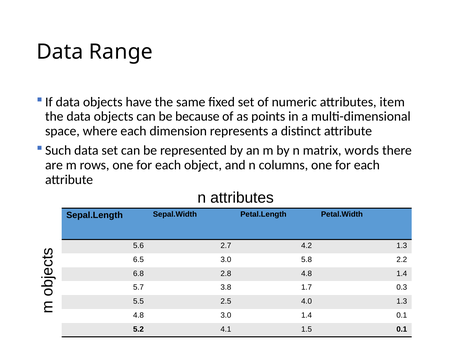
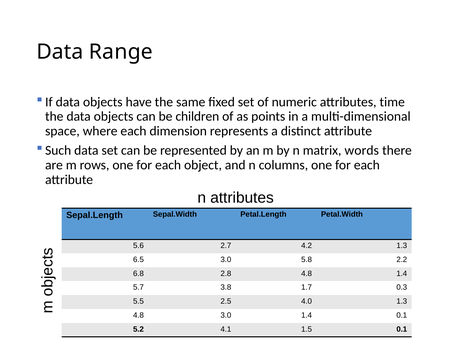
item: item -> time
because: because -> children
